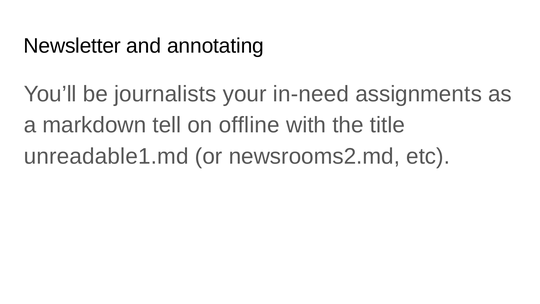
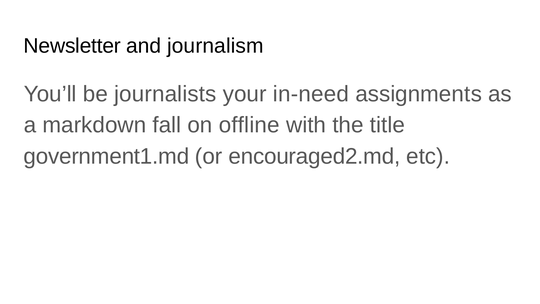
annotating: annotating -> journalism
tell: tell -> fall
unreadable1.md: unreadable1.md -> government1.md
newsrooms2.md: newsrooms2.md -> encouraged2.md
